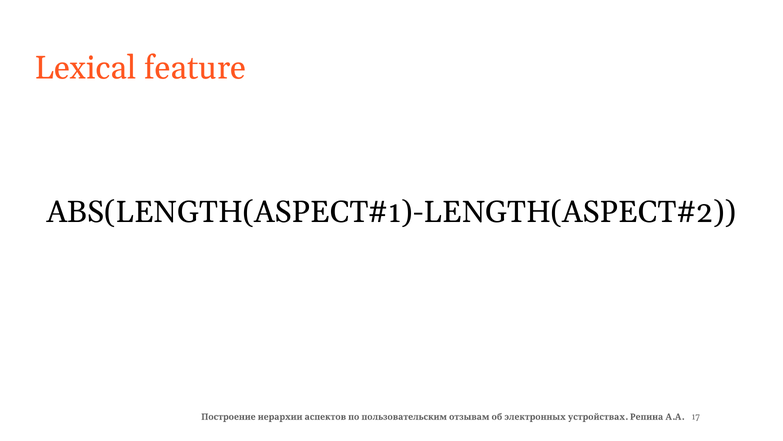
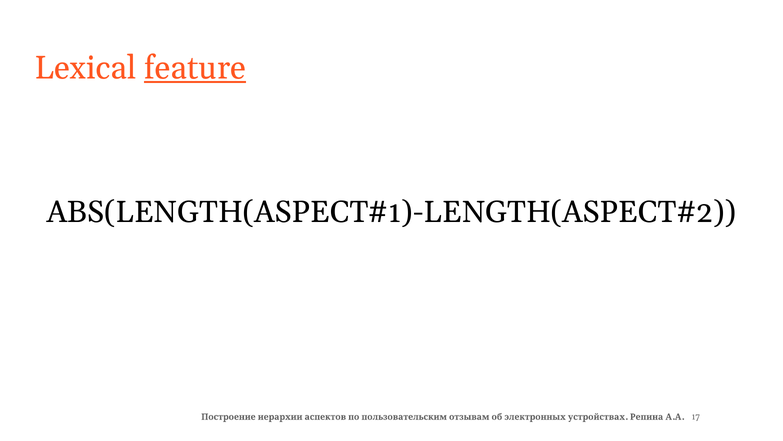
feature underline: none -> present
